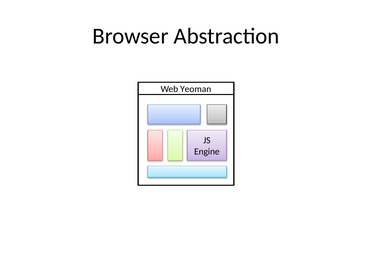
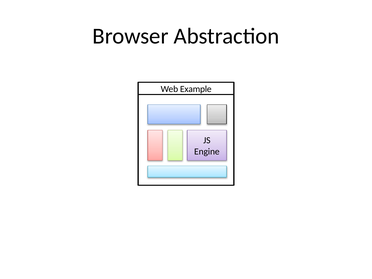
Yeoman: Yeoman -> Example
